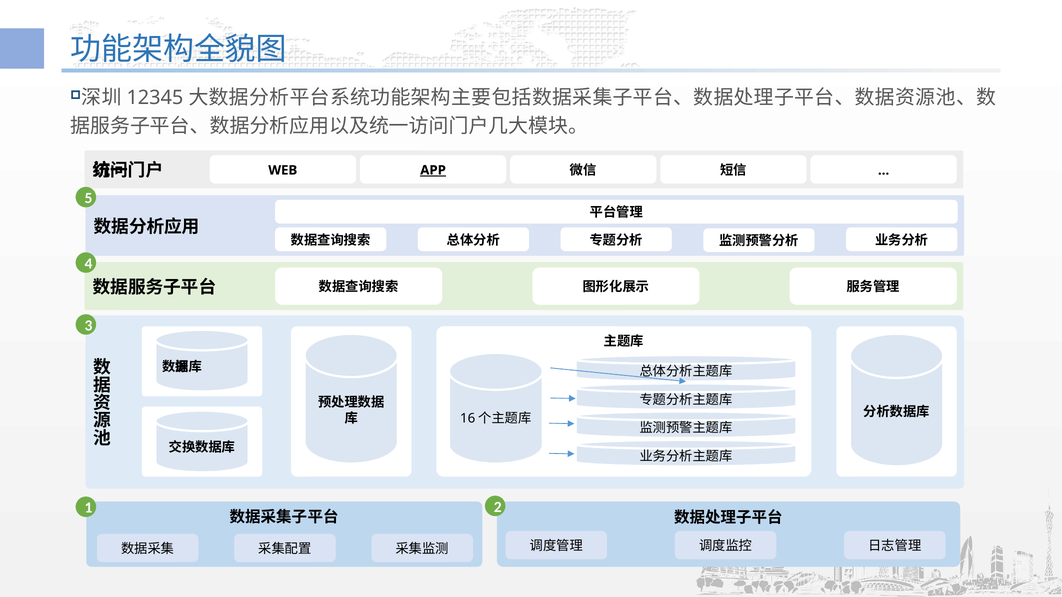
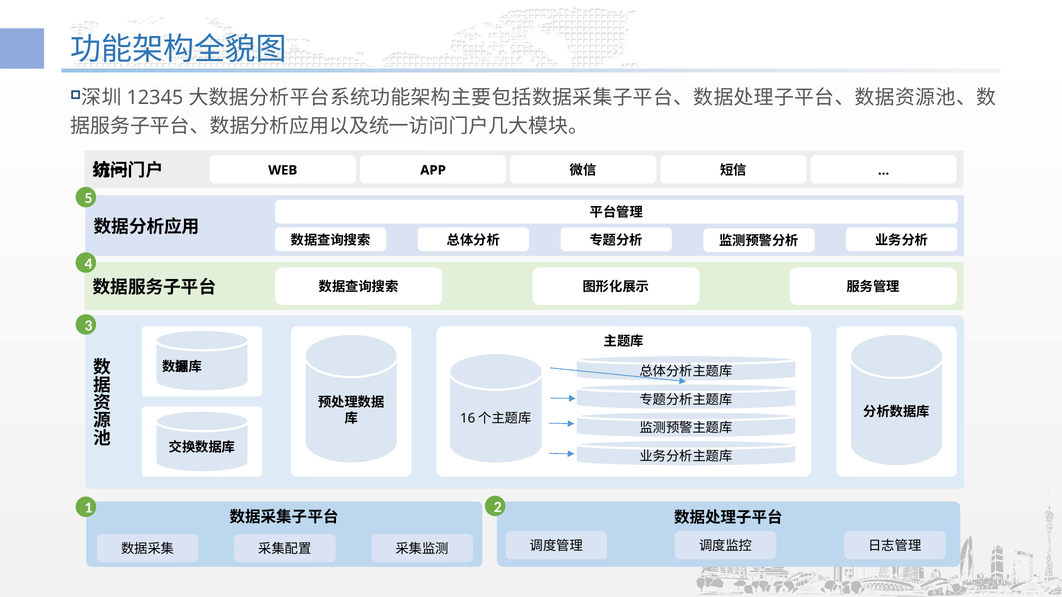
APP underline: present -> none
